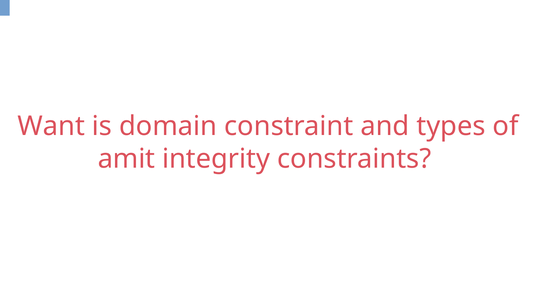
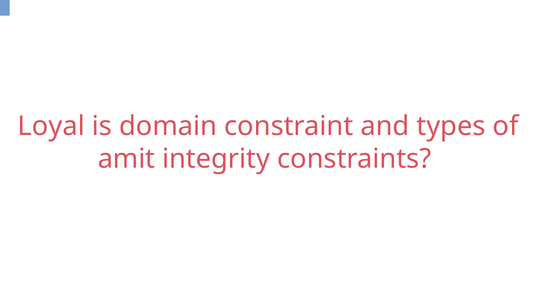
Want: Want -> Loyal
